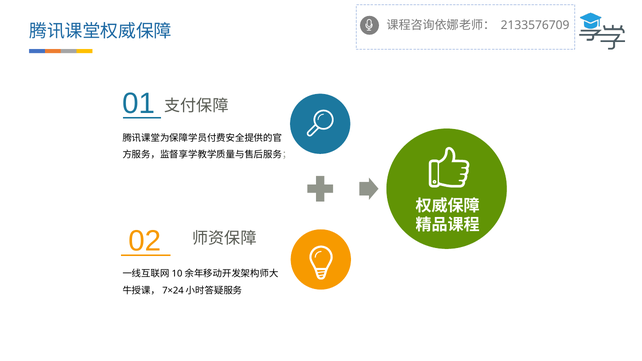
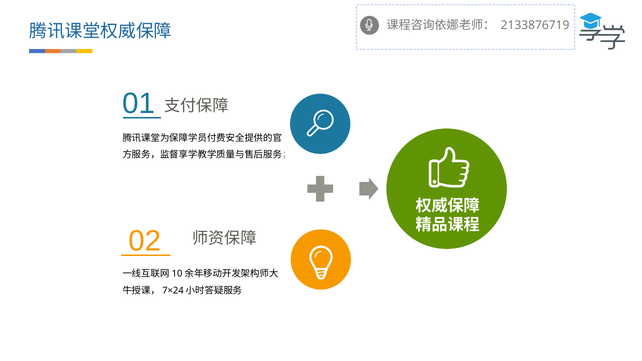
2133576709: 2133576709 -> 2133876719
